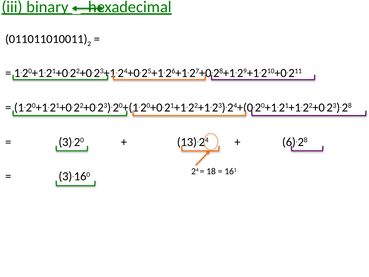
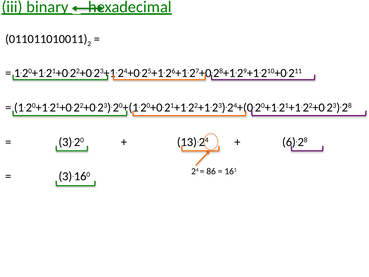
18: 18 -> 86
